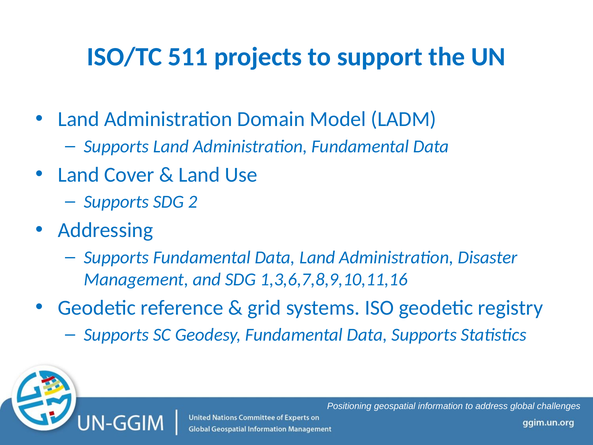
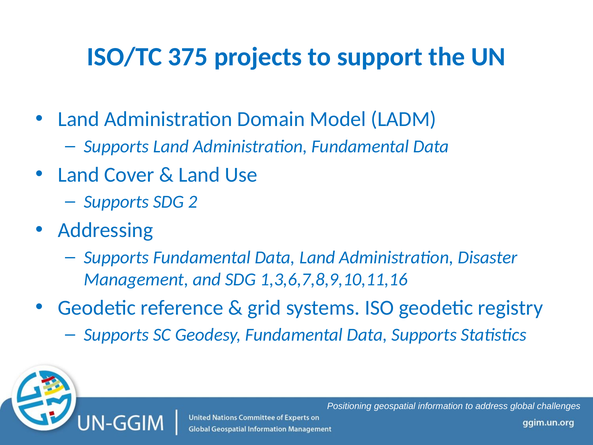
511: 511 -> 375
